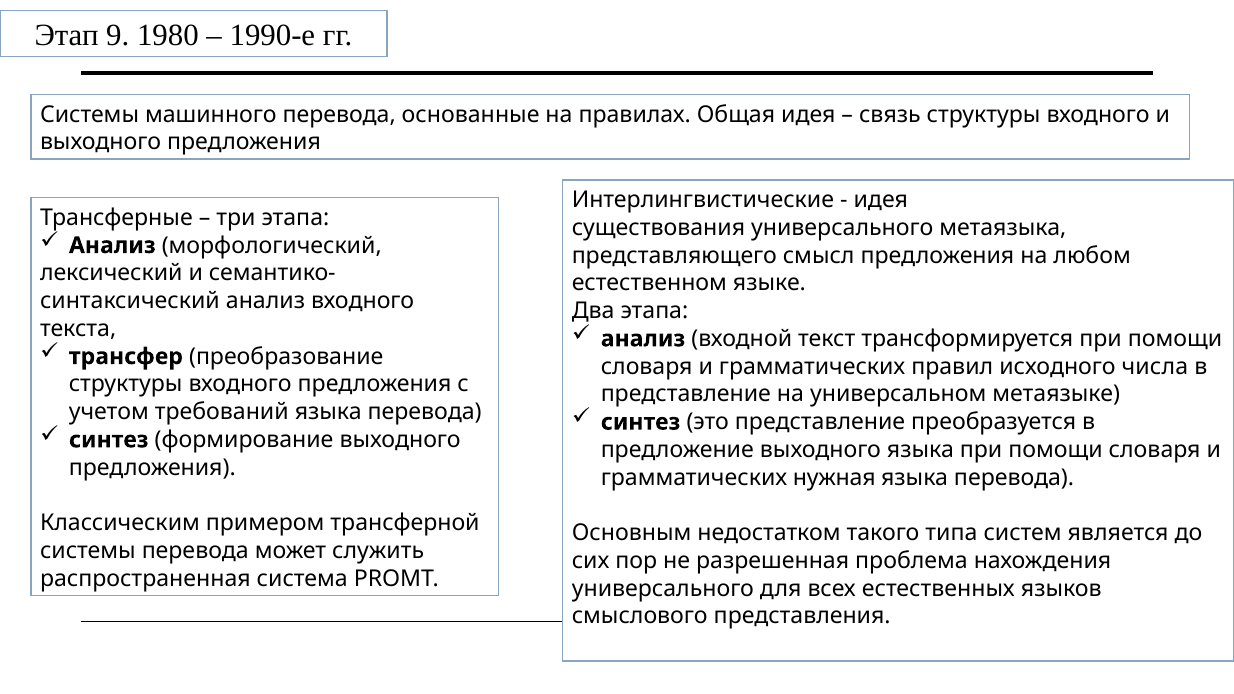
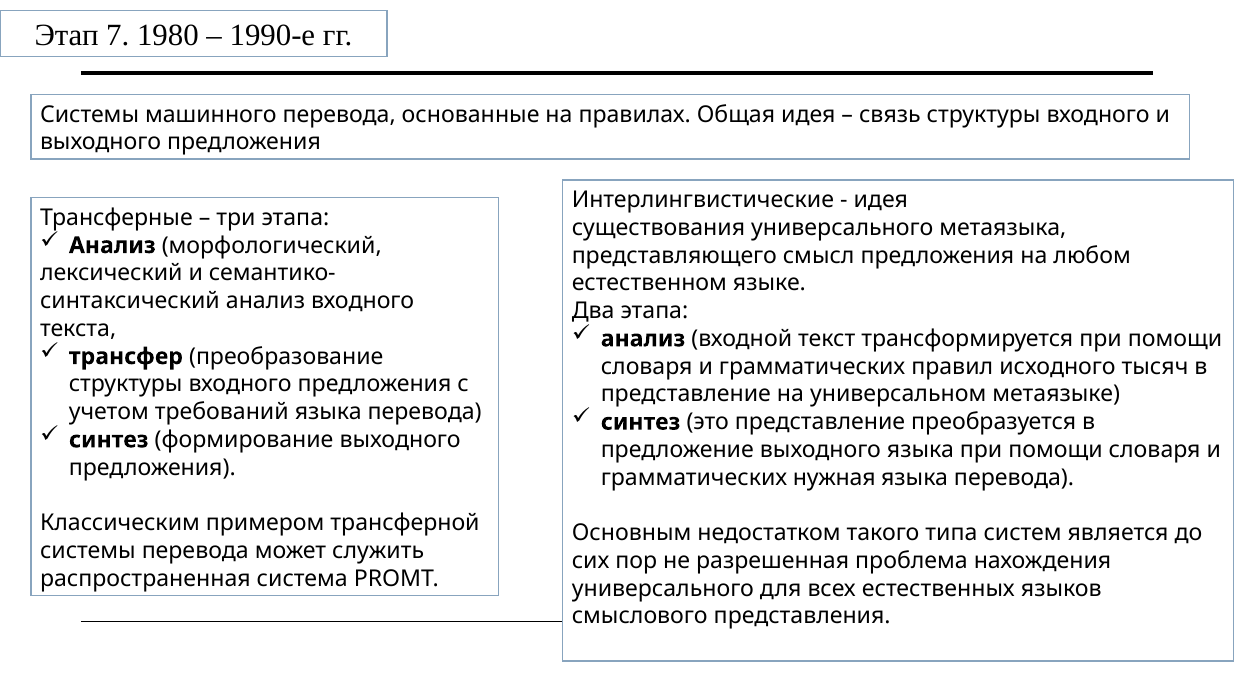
9: 9 -> 7
числа: числа -> тысяч
